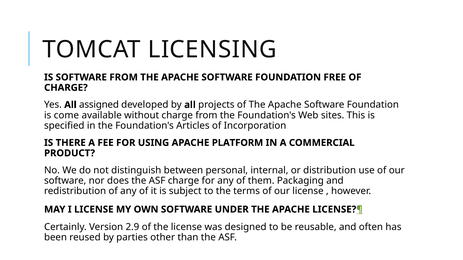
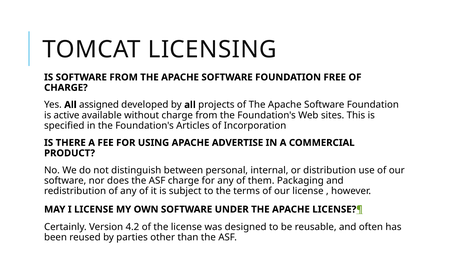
come: come -> active
PLATFORM: PLATFORM -> ADVERTISE
2.9: 2.9 -> 4.2
